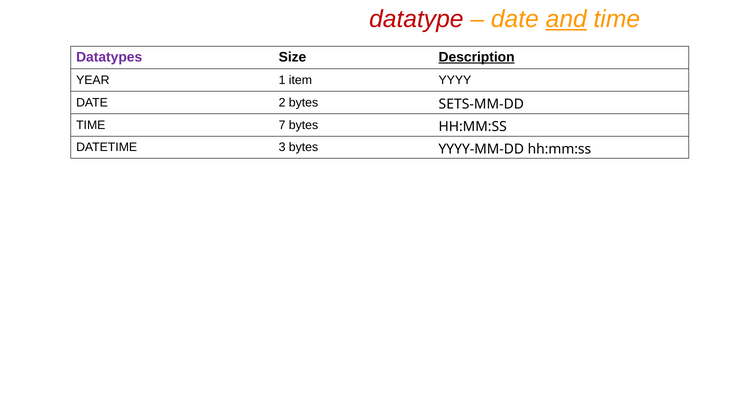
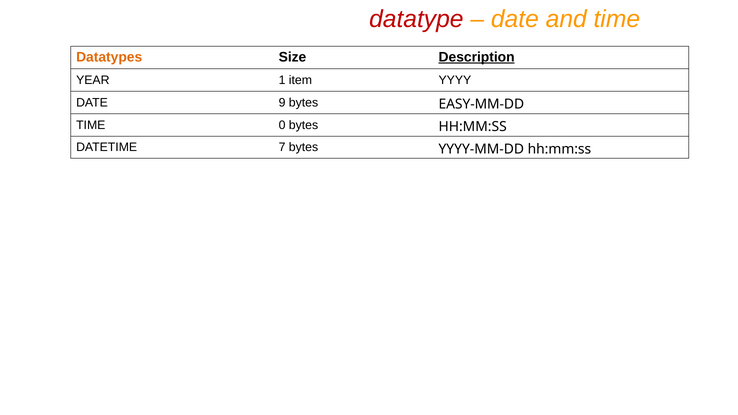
and underline: present -> none
Datatypes colour: purple -> orange
2: 2 -> 9
SETS-MM-DD: SETS-MM-DD -> EASY-MM-DD
7: 7 -> 0
3: 3 -> 7
